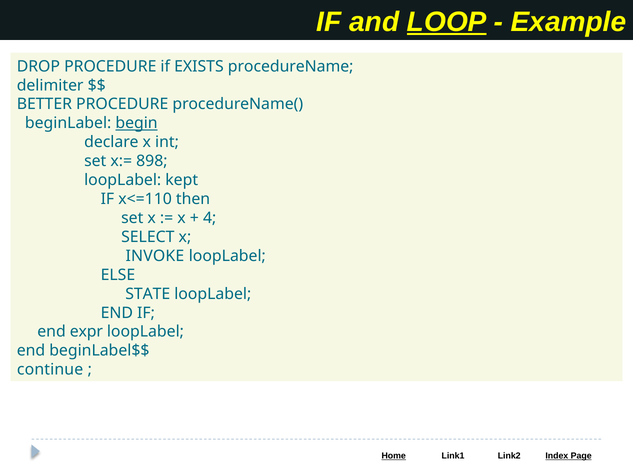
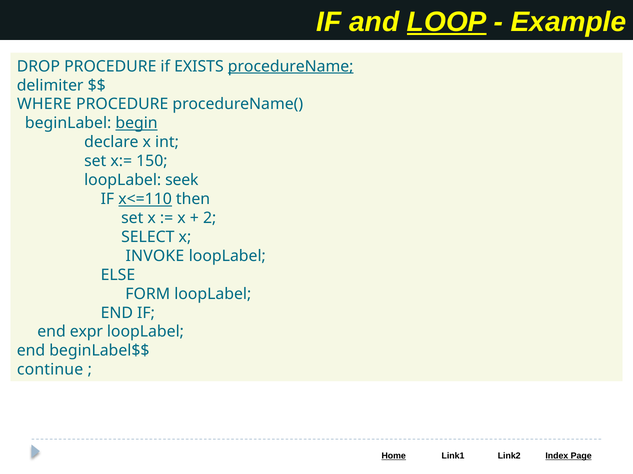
procedureName underline: none -> present
BETTER: BETTER -> WHERE
898: 898 -> 150
kept: kept -> seek
x<=110 underline: none -> present
4: 4 -> 2
STATE: STATE -> FORM
